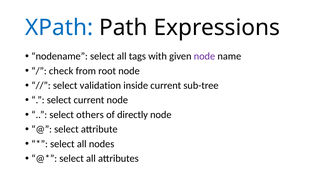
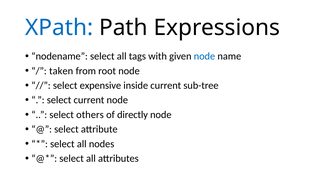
node at (204, 56) colour: purple -> blue
check: check -> taken
validation: validation -> expensive
